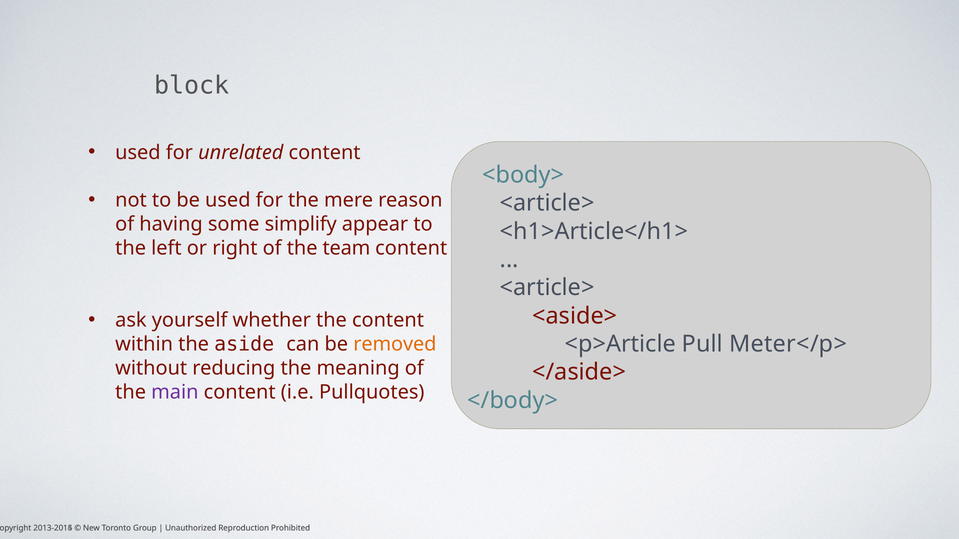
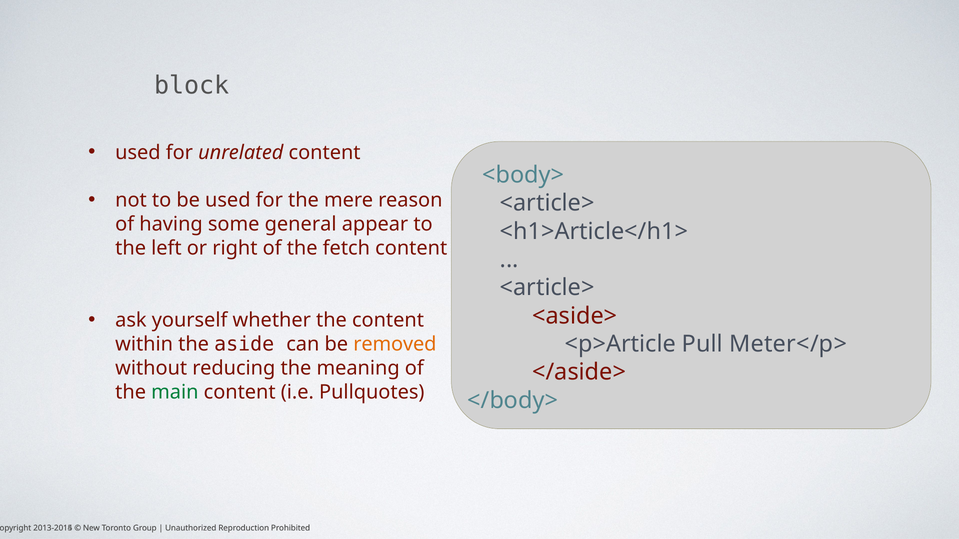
simplify: simplify -> general
team: team -> fetch
main colour: purple -> green
